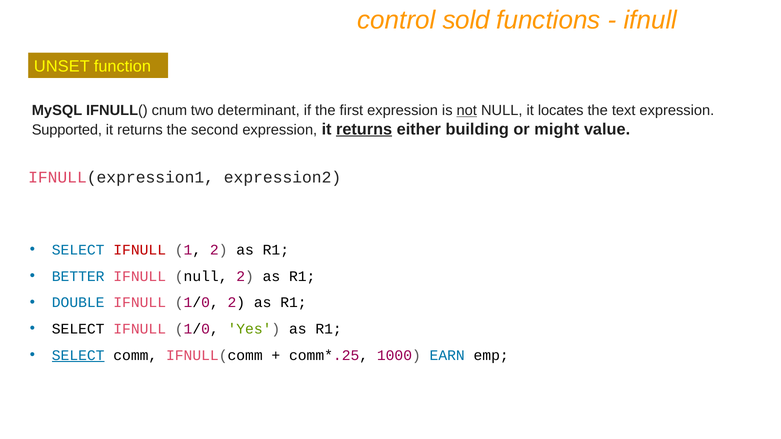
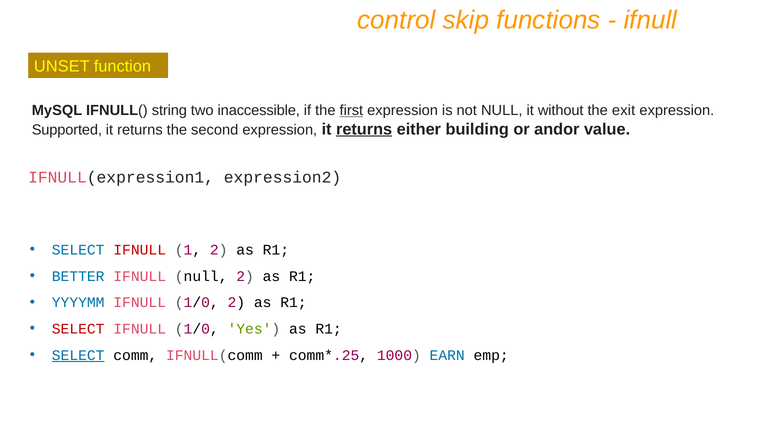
sold: sold -> skip
cnum: cnum -> string
determinant: determinant -> inaccessible
first underline: none -> present
not underline: present -> none
locates: locates -> without
text: text -> exit
might: might -> andor
DOUBLE: DOUBLE -> YYYYMM
SELECT at (78, 329) colour: black -> red
